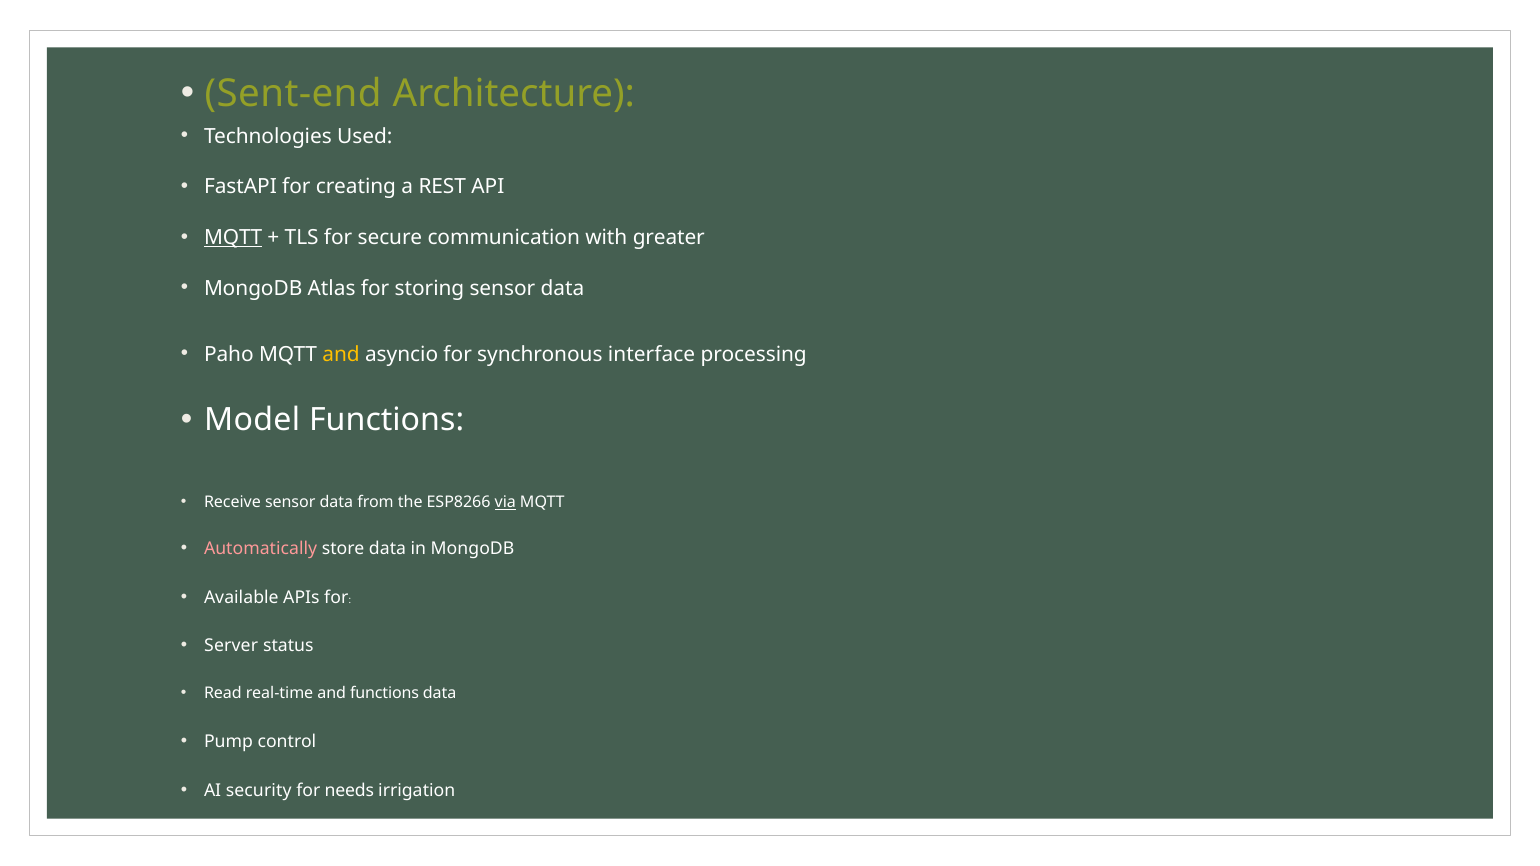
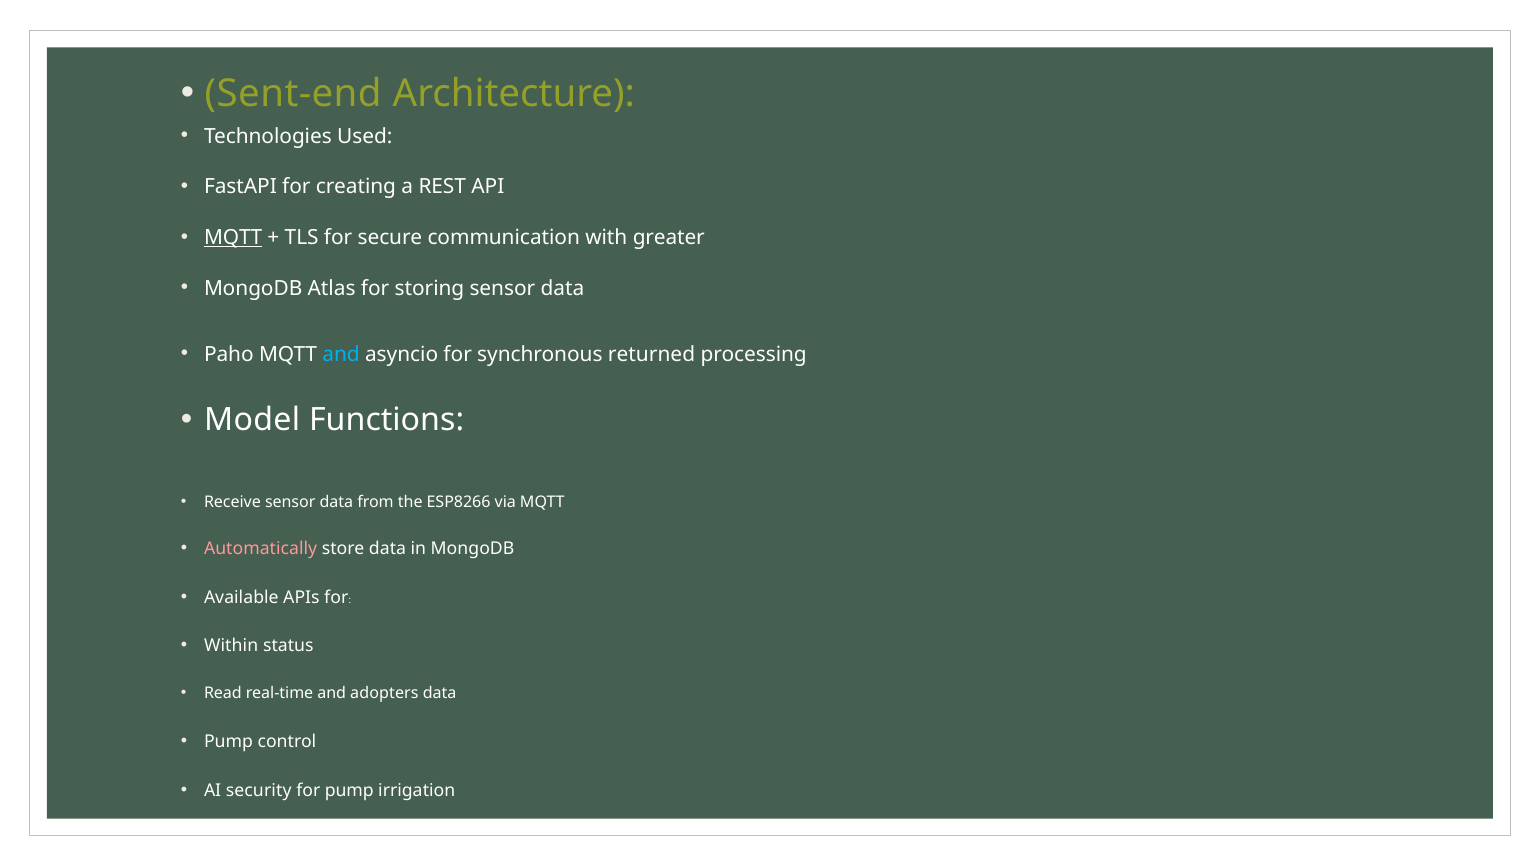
and at (341, 354) colour: yellow -> light blue
interface: interface -> returned
via underline: present -> none
Server: Server -> Within
and functions: functions -> adopters
for needs: needs -> pump
